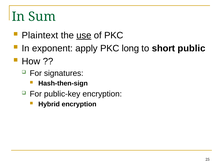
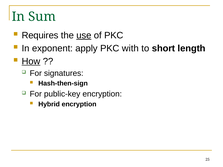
Plaintext: Plaintext -> Requires
long: long -> with
public: public -> length
How underline: none -> present
